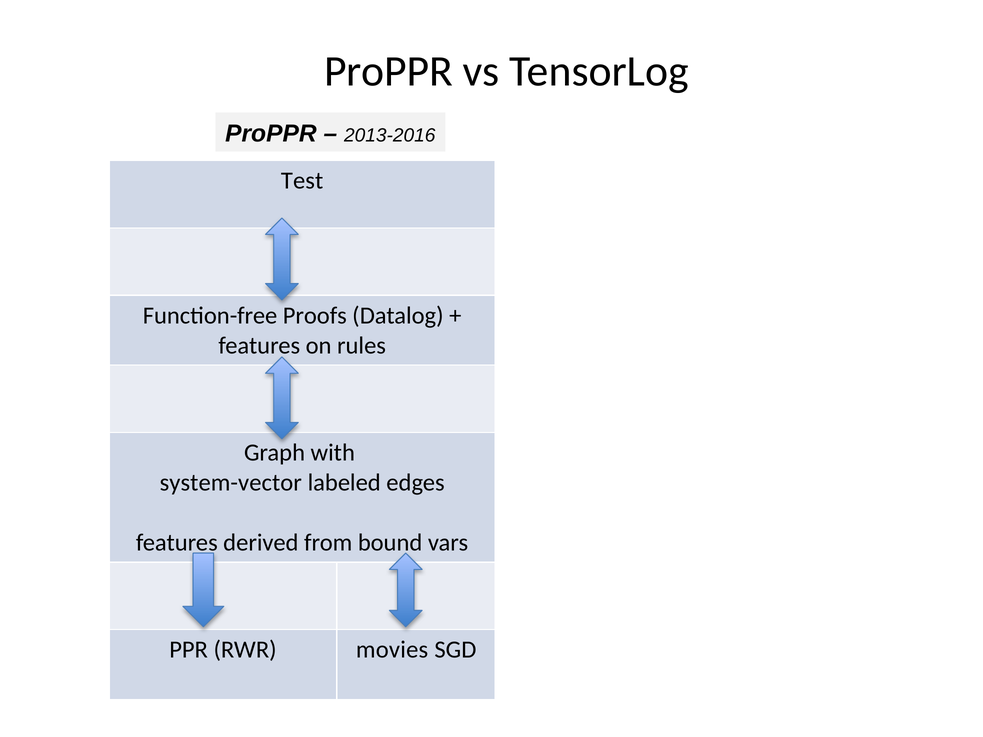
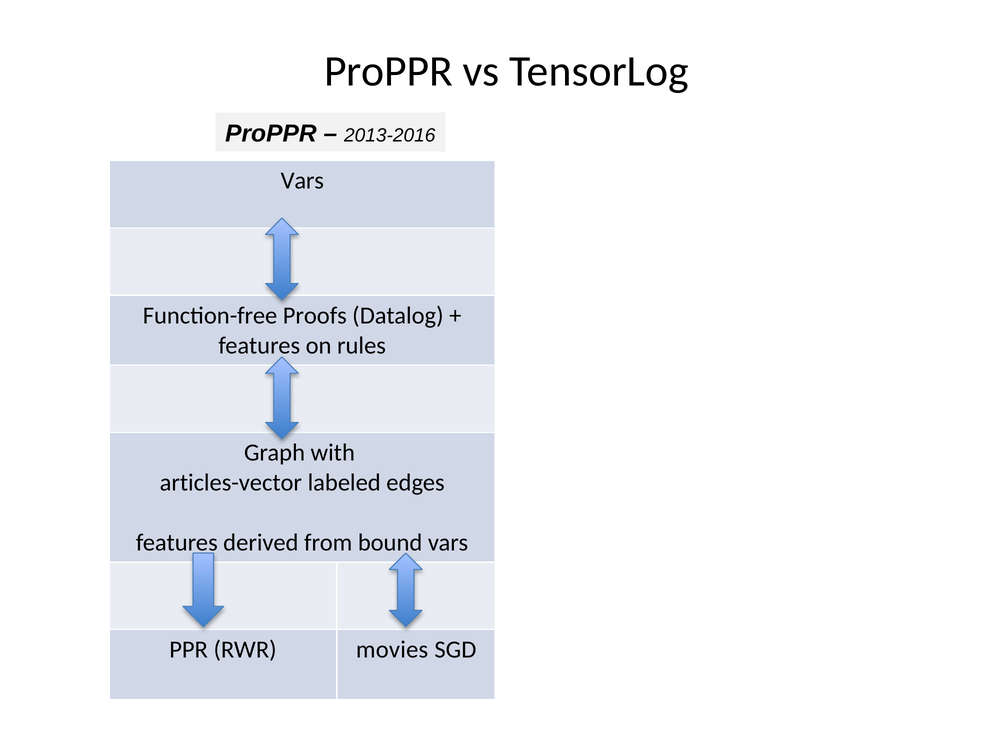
Test at (302, 181): Test -> Vars
system-vector: system-vector -> articles-vector
